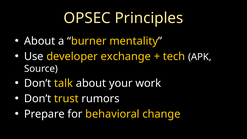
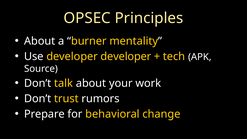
developer exchange: exchange -> developer
